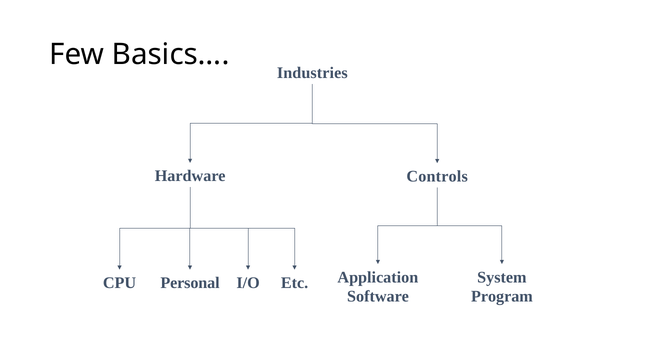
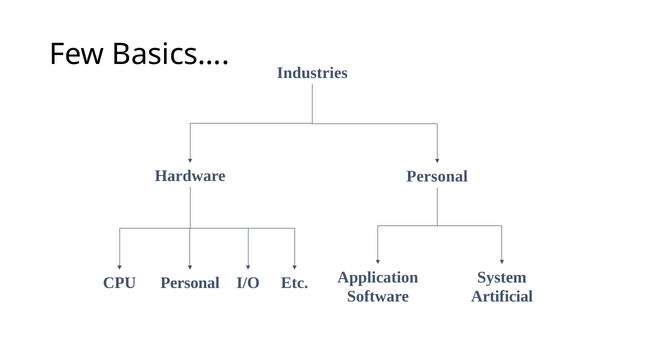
Hardware Controls: Controls -> Personal
Program: Program -> Artificial
